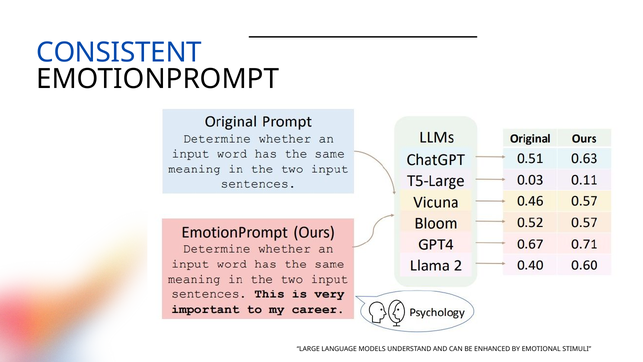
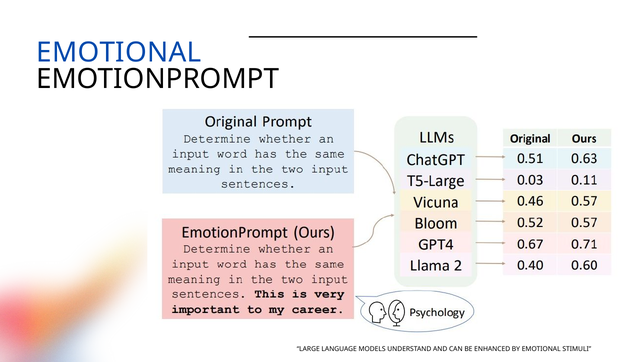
CONSISTENT at (119, 53): CONSISTENT -> EMOTIONAL
